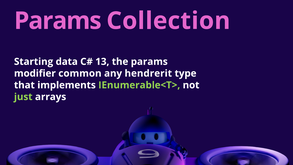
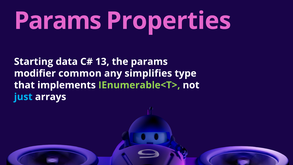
Collection: Collection -> Properties
hendrerit: hendrerit -> simplifies
just colour: light green -> light blue
